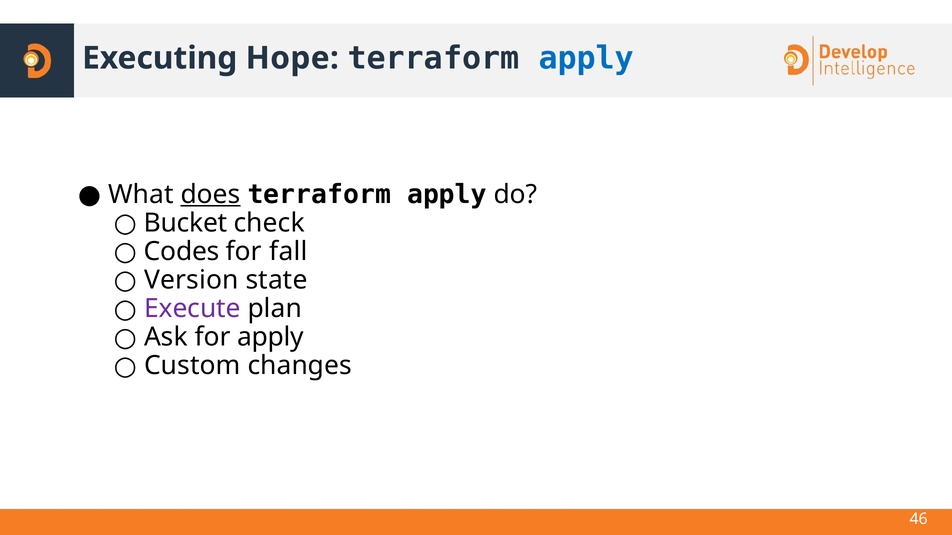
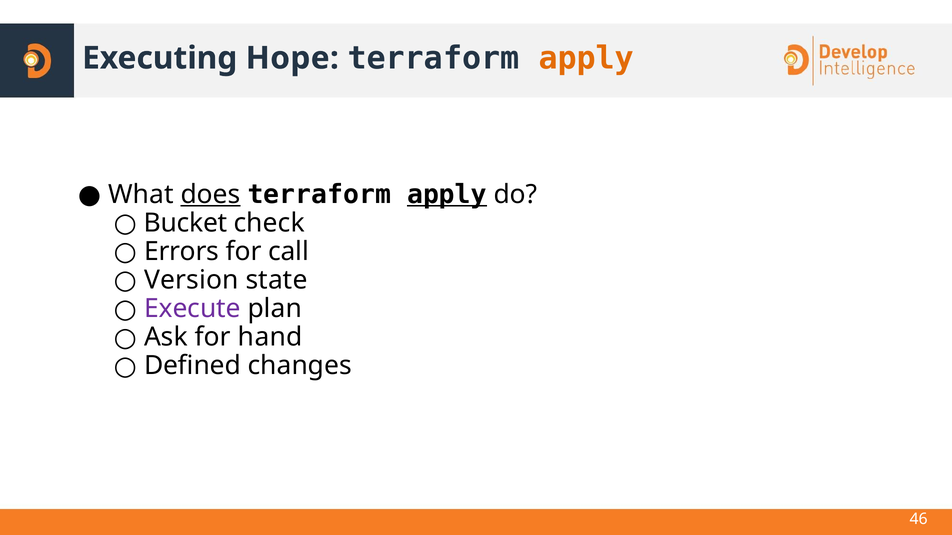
apply at (586, 58) colour: blue -> orange
apply at (447, 195) underline: none -> present
Codes: Codes -> Errors
fall: fall -> call
for apply: apply -> hand
Custom: Custom -> Defined
